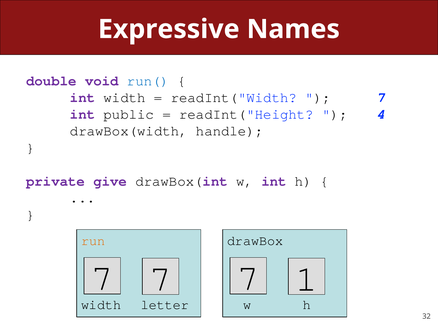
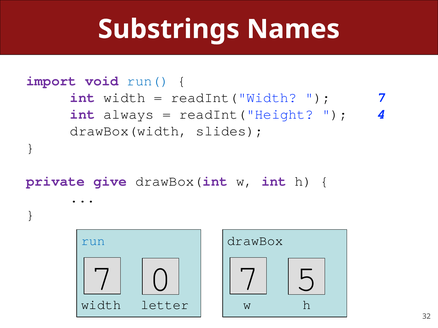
Expressive: Expressive -> Substrings
double: double -> import
public: public -> always
handle: handle -> slides
run colour: orange -> blue
7 7: 7 -> 0
1: 1 -> 5
